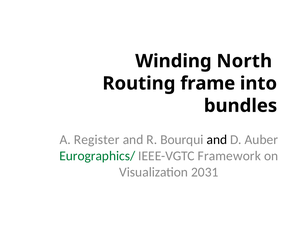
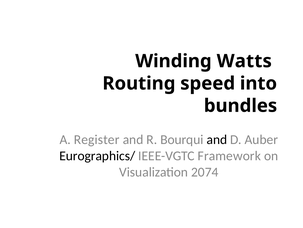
North: North -> Watts
frame: frame -> speed
Eurographics/ colour: green -> black
2031: 2031 -> 2074
